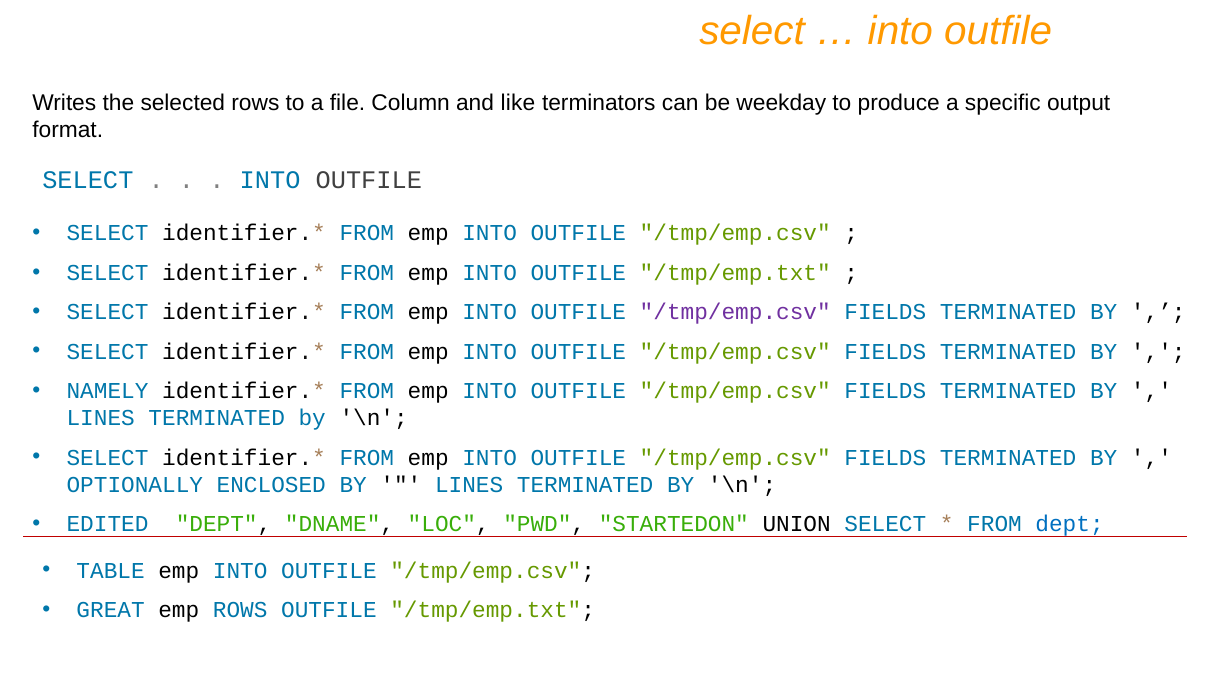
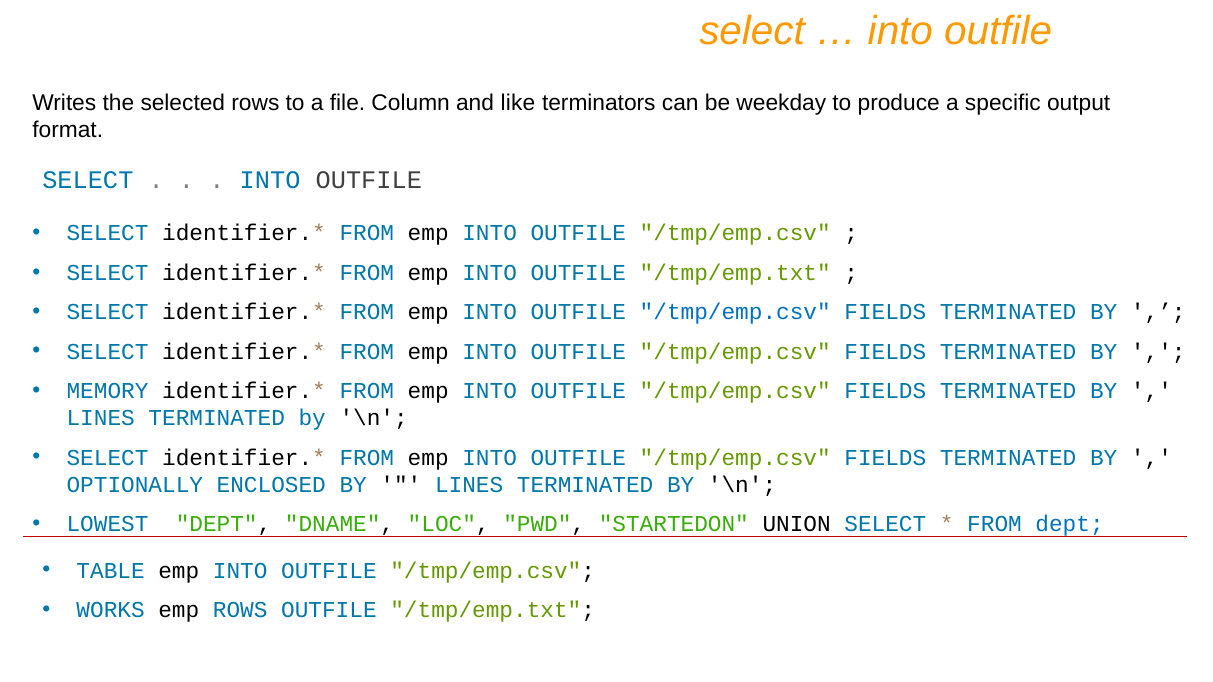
/tmp/emp.csv at (735, 312) colour: purple -> blue
NAMELY: NAMELY -> MEMORY
EDITED: EDITED -> LOWEST
GREAT: GREAT -> WORKS
